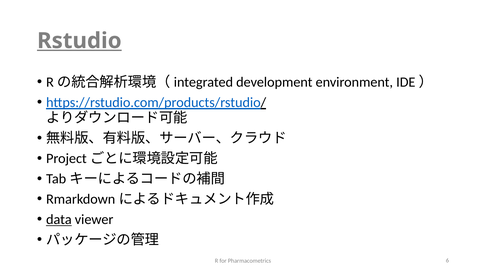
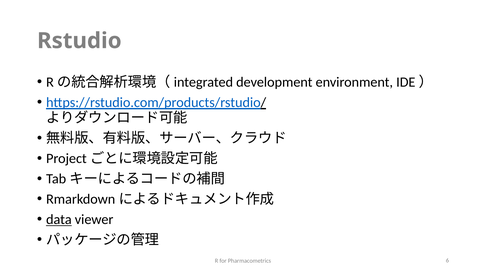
Rstudio underline: present -> none
